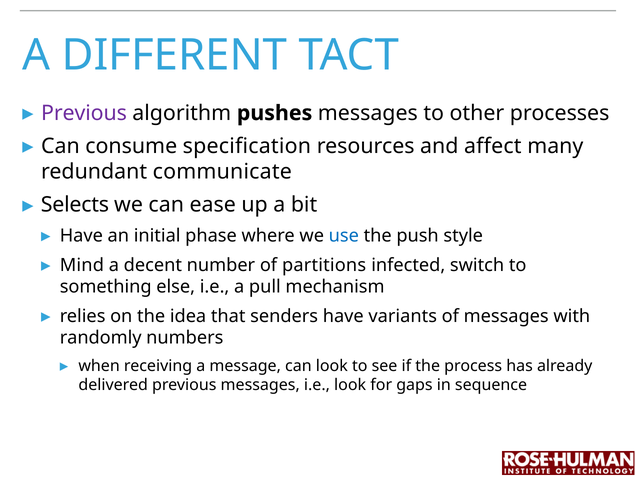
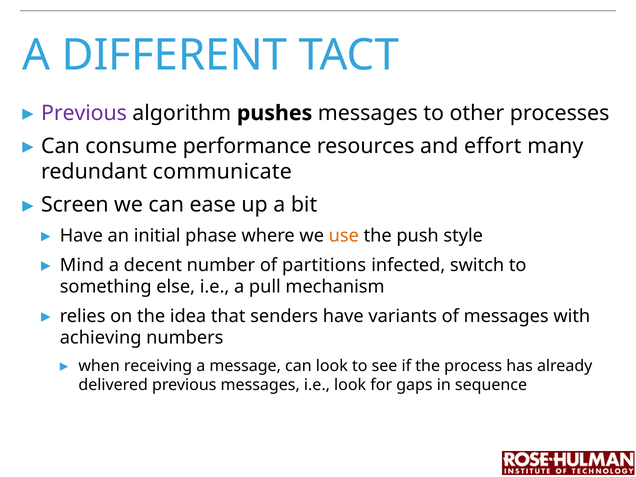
specification: specification -> performance
affect: affect -> effort
Selects: Selects -> Screen
use colour: blue -> orange
randomly: randomly -> achieving
